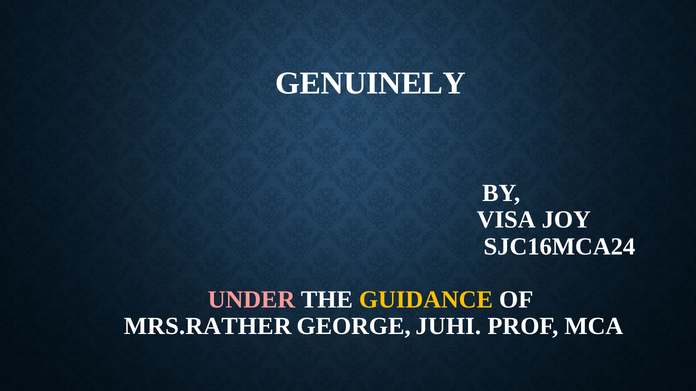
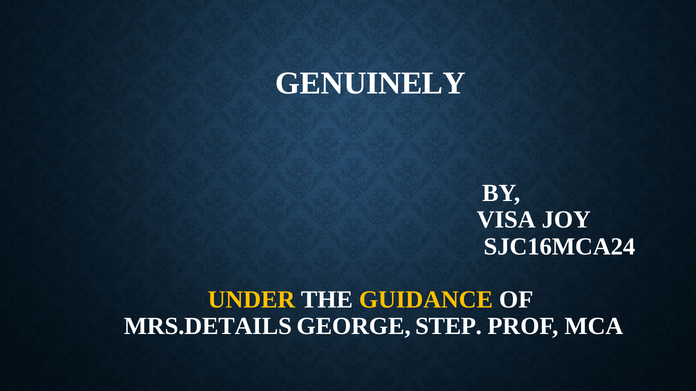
UNDER colour: pink -> yellow
MRS.RATHER: MRS.RATHER -> MRS.DETAILS
JUHI: JUHI -> STEP
